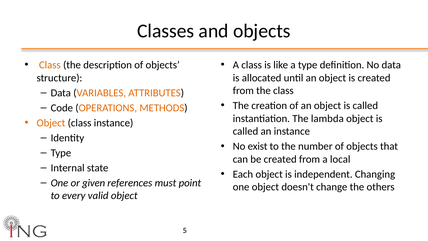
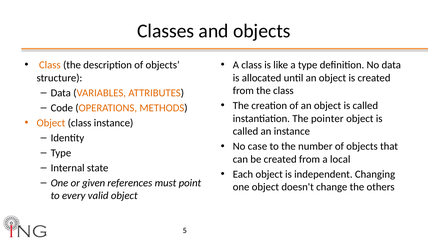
lambda: lambda -> pointer
exist: exist -> case
